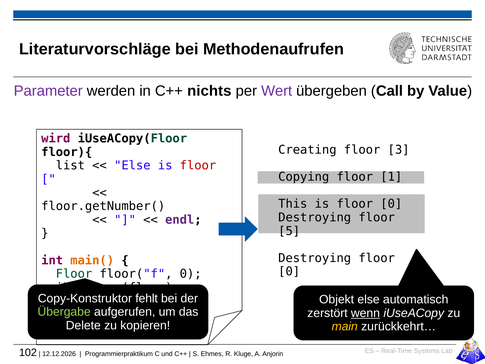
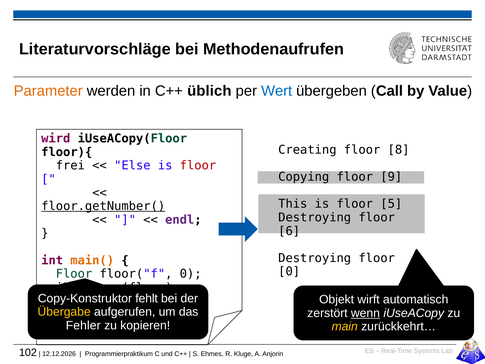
Parameter colour: purple -> orange
nichts: nichts -> üblich
Wert colour: purple -> blue
3: 3 -> 8
list: list -> frei
1: 1 -> 9
is floor 0: 0 -> 5
floor.getNumber( underline: none -> present
5: 5 -> 6
Objekt else: else -> wirft
Übergabe colour: light green -> yellow
Delete: Delete -> Fehler
